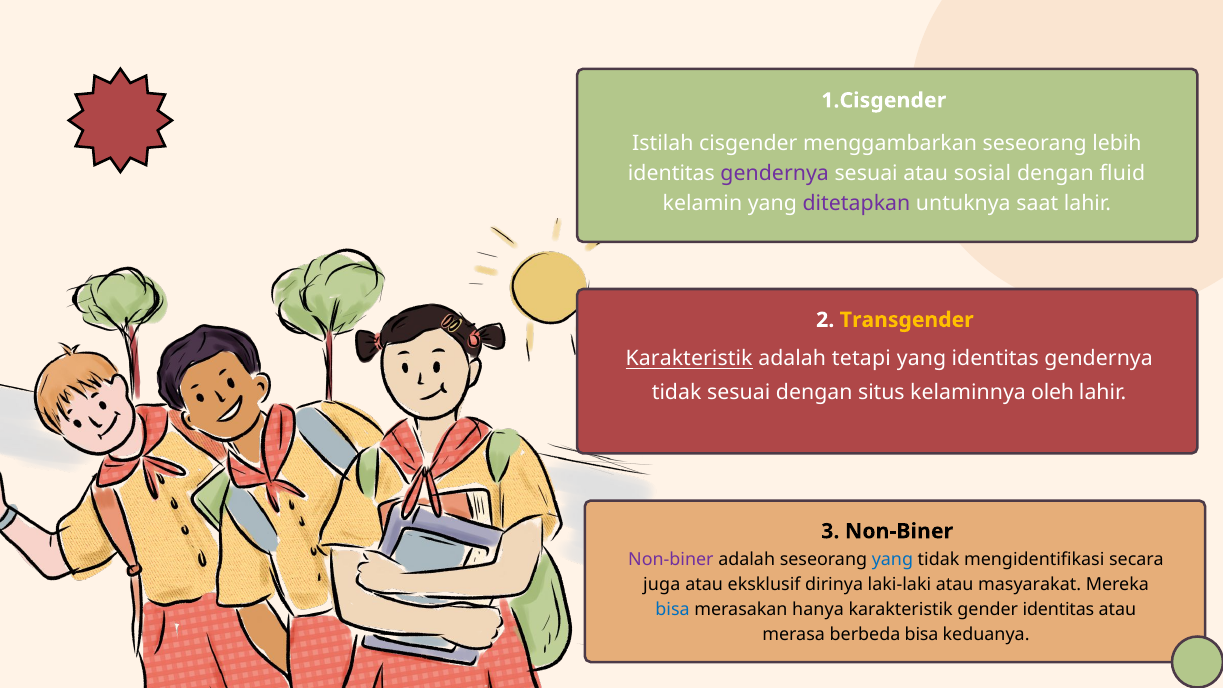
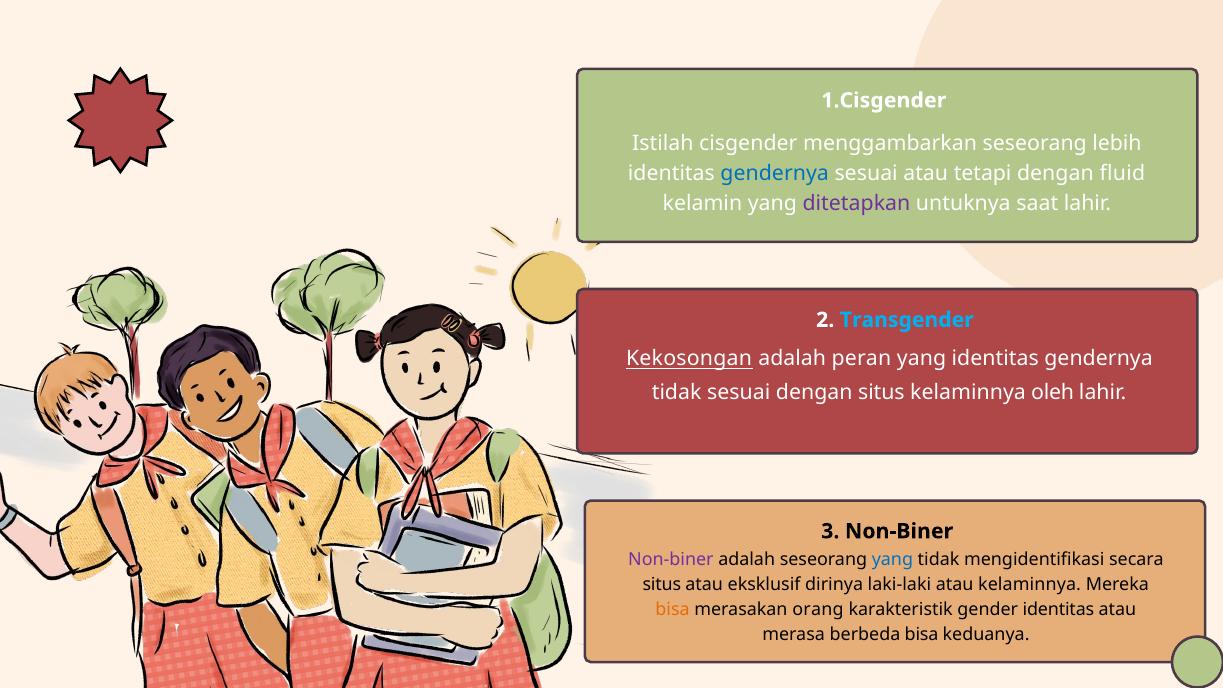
gendernya at (775, 174) colour: purple -> blue
sosial: sosial -> tetapi
Transgender colour: yellow -> light blue
Karakteristik at (689, 359): Karakteristik -> Kekosongan
tetapi: tetapi -> peran
juga at (662, 585): juga -> situs
atau masyarakat: masyarakat -> kelaminnya
bisa at (673, 610) colour: blue -> orange
hanya: hanya -> orang
